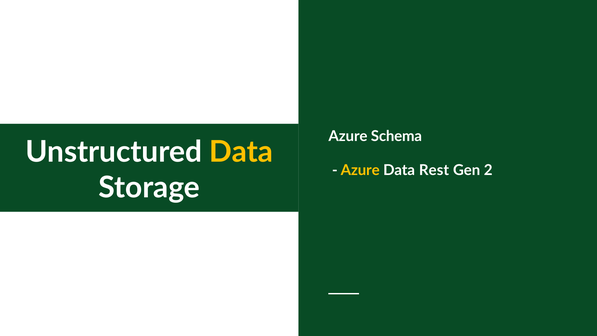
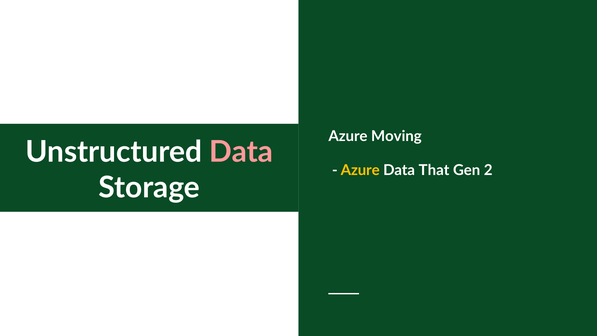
Schema: Schema -> Moving
Data at (241, 152) colour: yellow -> pink
Rest: Rest -> That
